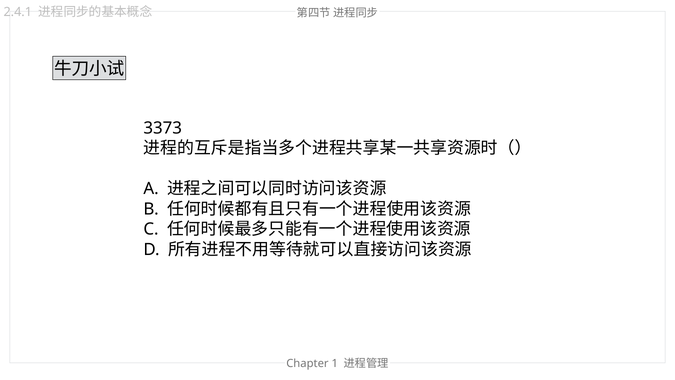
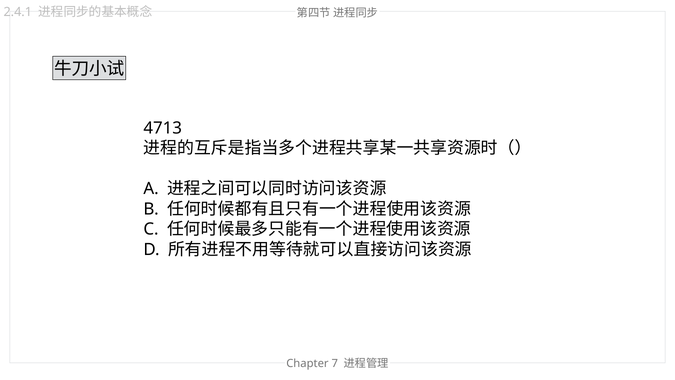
3373: 3373 -> 4713
1: 1 -> 7
